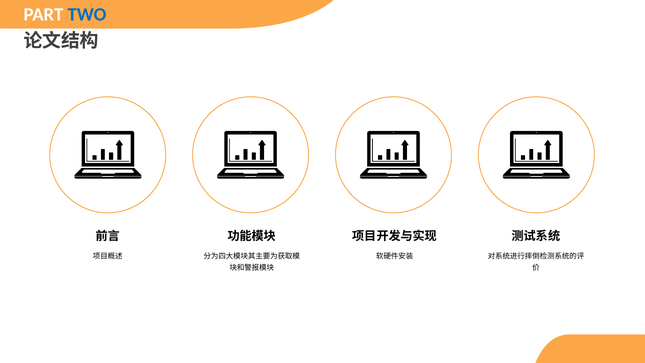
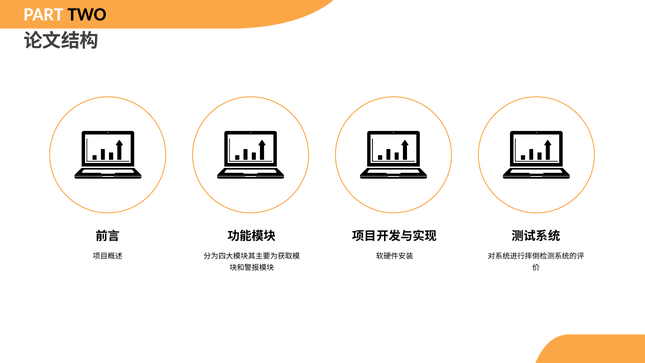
TWO colour: blue -> black
